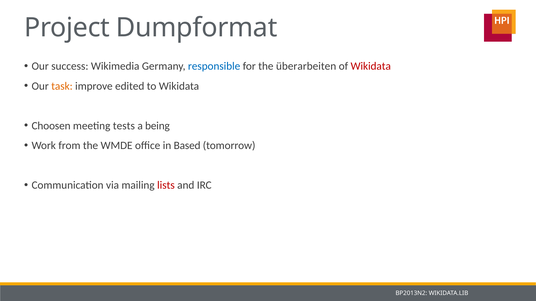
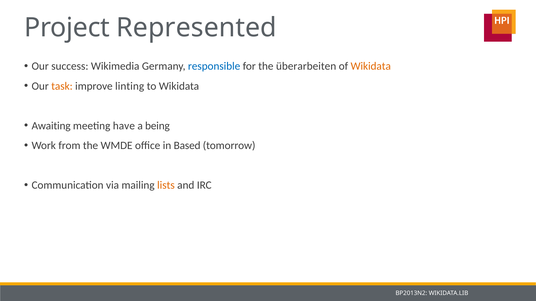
Dumpformat: Dumpformat -> Represented
Wikidata at (371, 66) colour: red -> orange
edited: edited -> linting
Choosen: Choosen -> Awaiting
tests: tests -> have
lists colour: red -> orange
